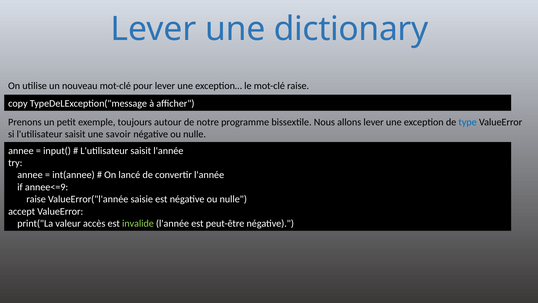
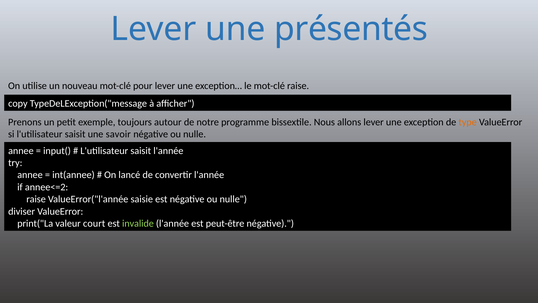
dictionary: dictionary -> présentés
type colour: blue -> orange
annee<=9: annee<=9 -> annee<=2
accept: accept -> diviser
accès: accès -> court
